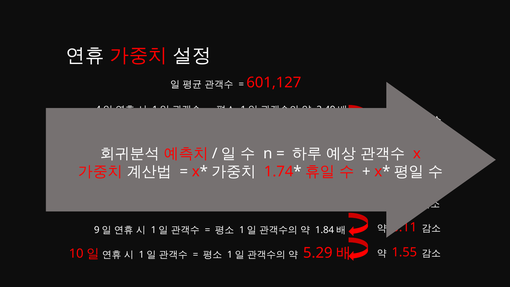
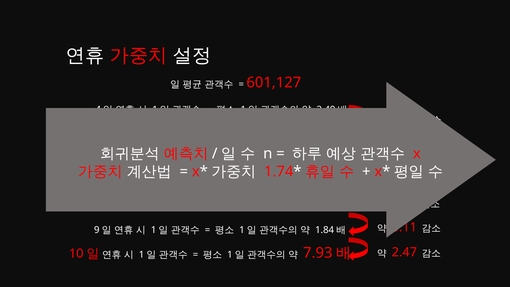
1.55: 1.55 -> 2.47
5.29: 5.29 -> 7.93
